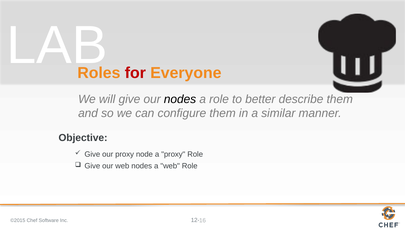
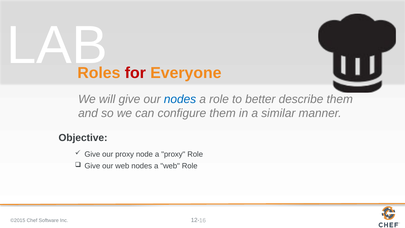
nodes at (180, 99) colour: black -> blue
